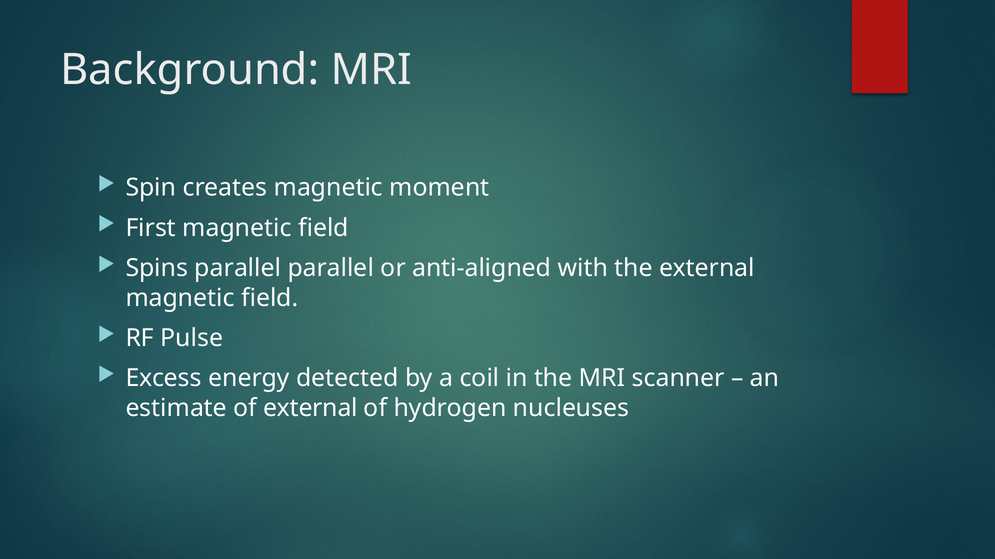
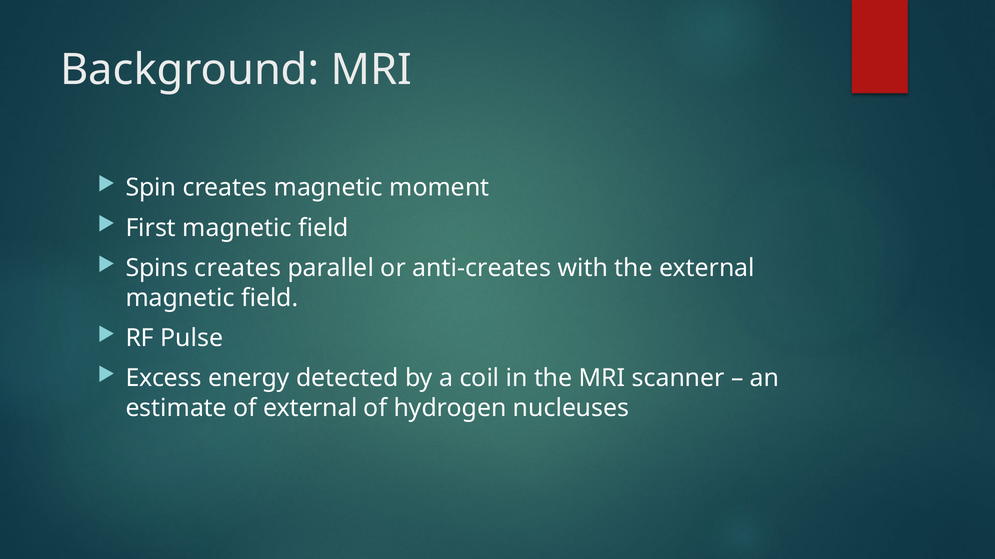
Spins parallel: parallel -> creates
anti-aligned: anti-aligned -> anti-creates
